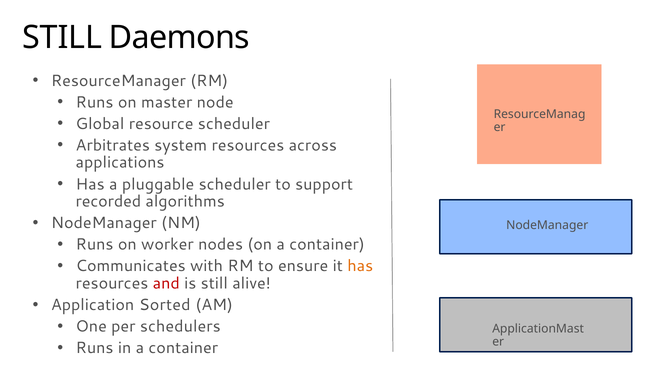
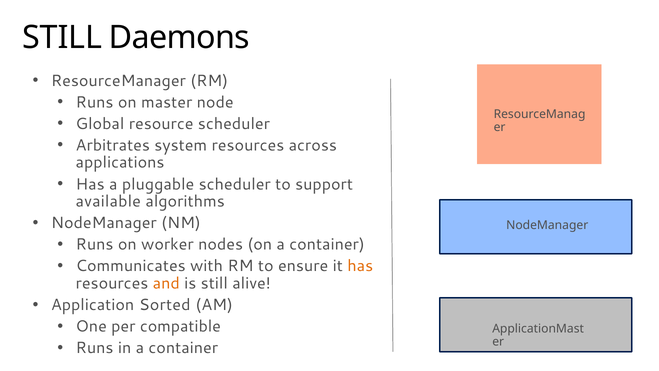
recorded: recorded -> available
and colour: red -> orange
schedulers: schedulers -> compatible
